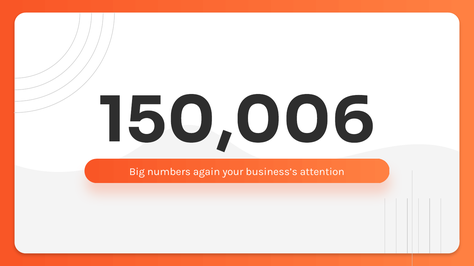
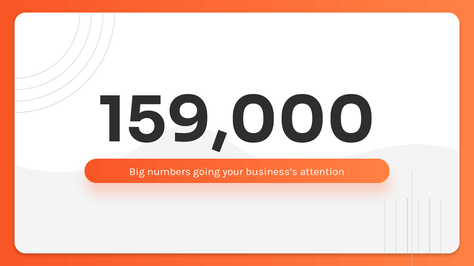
150,006: 150,006 -> 159,000
again: again -> going
